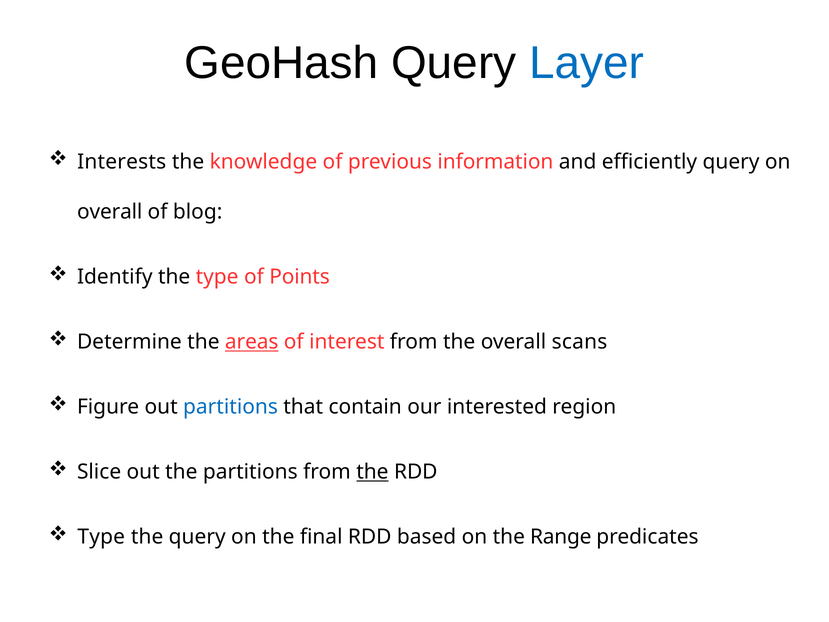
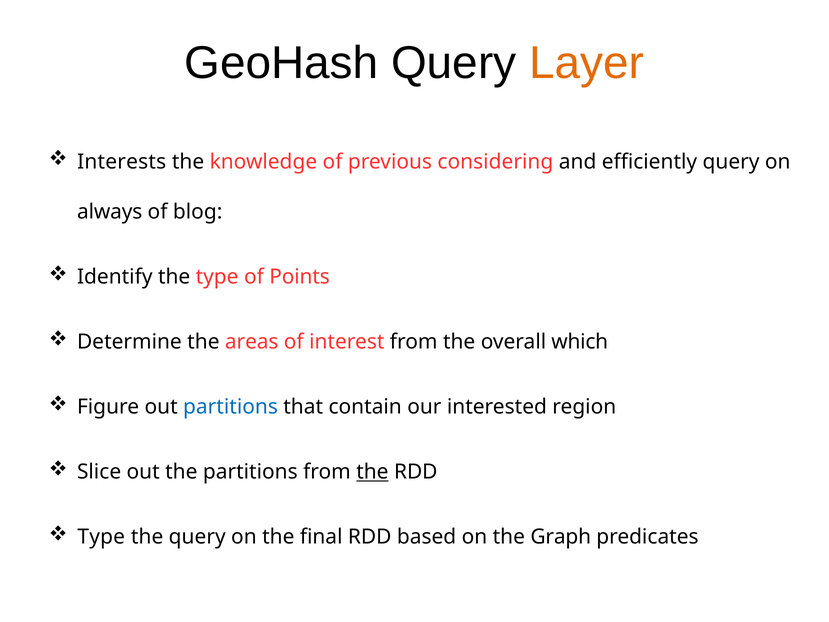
Layer colour: blue -> orange
information: information -> considering
overall at (110, 212): overall -> always
areas underline: present -> none
scans: scans -> which
Range: Range -> Graph
